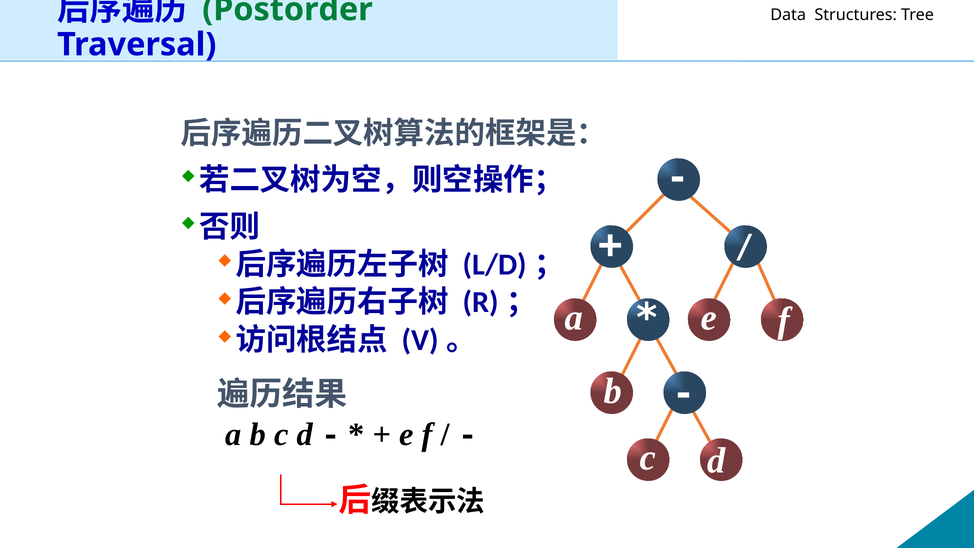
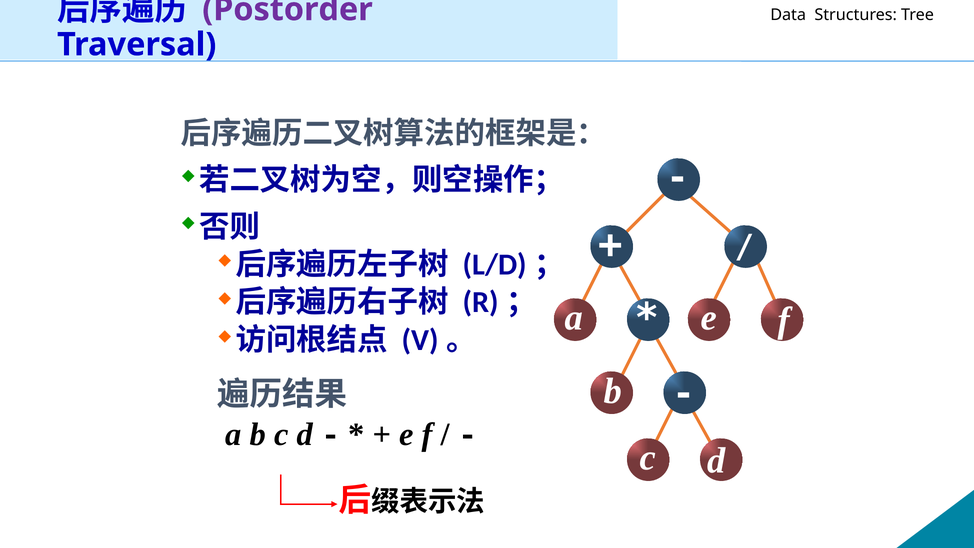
Postorder colour: green -> purple
